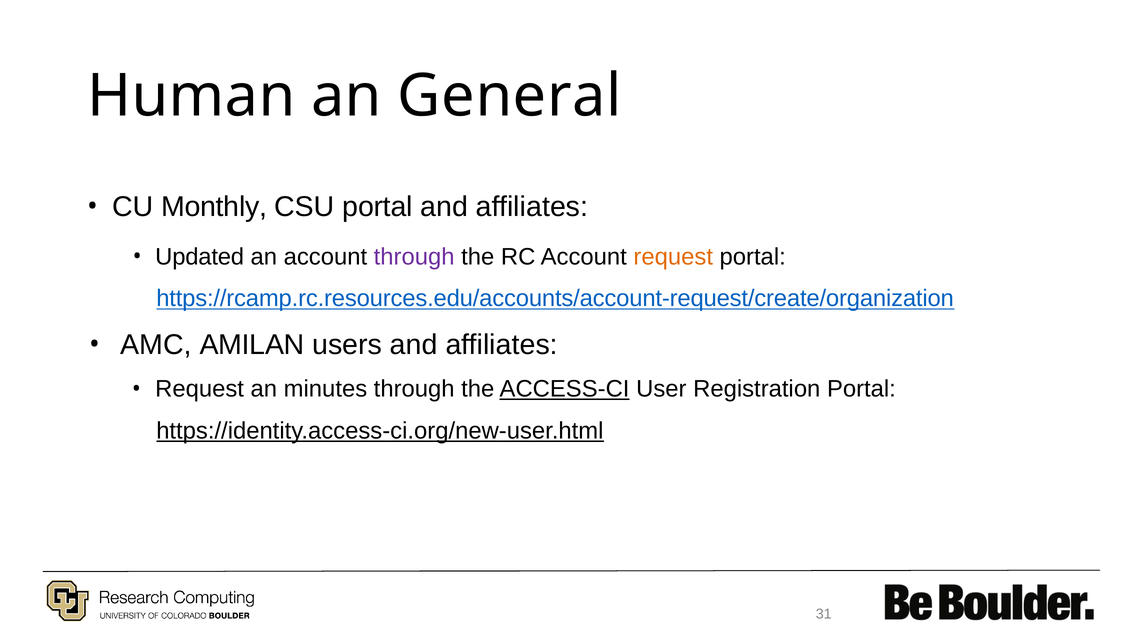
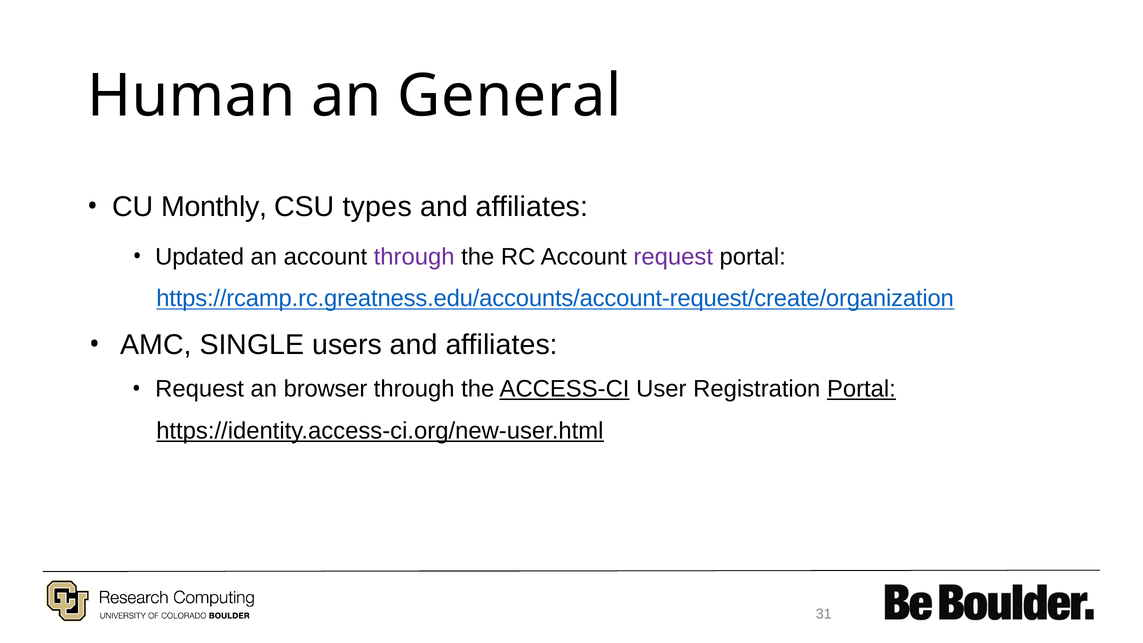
CSU portal: portal -> types
request at (673, 257) colour: orange -> purple
https://rcamp.rc.resources.edu/accounts/account-request/create/organization: https://rcamp.rc.resources.edu/accounts/account-request/create/organization -> https://rcamp.rc.greatness.edu/accounts/account-request/create/organization
AMILAN: AMILAN -> SINGLE
minutes: minutes -> browser
Portal at (861, 389) underline: none -> present
